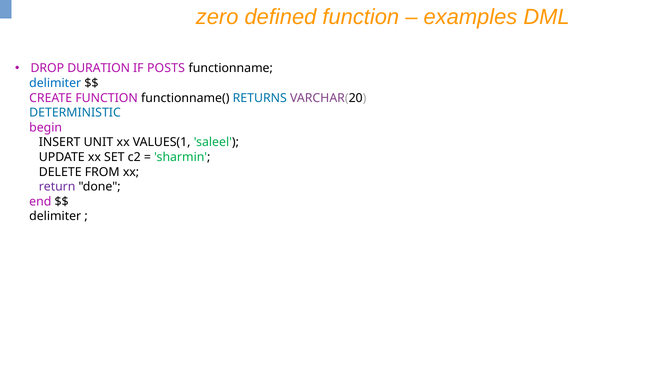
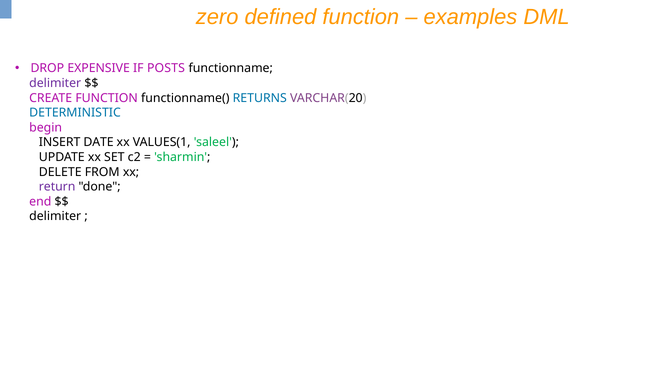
DURATION: DURATION -> EXPENSIVE
delimiter at (55, 83) colour: blue -> purple
UNIT: UNIT -> DATE
